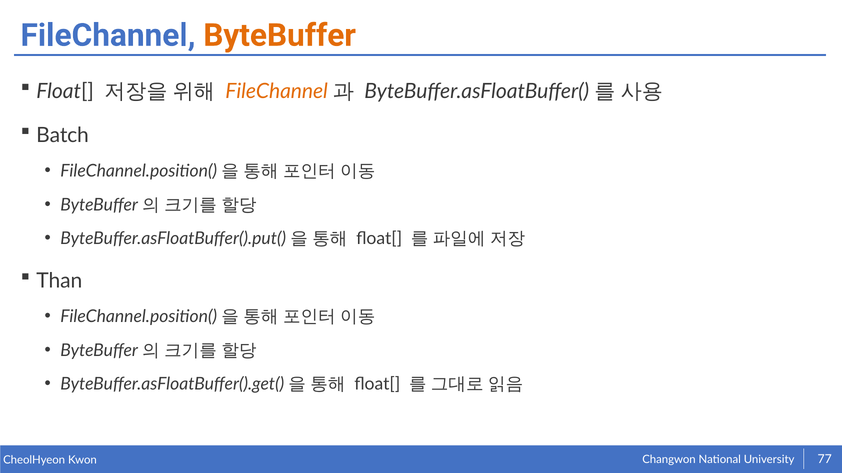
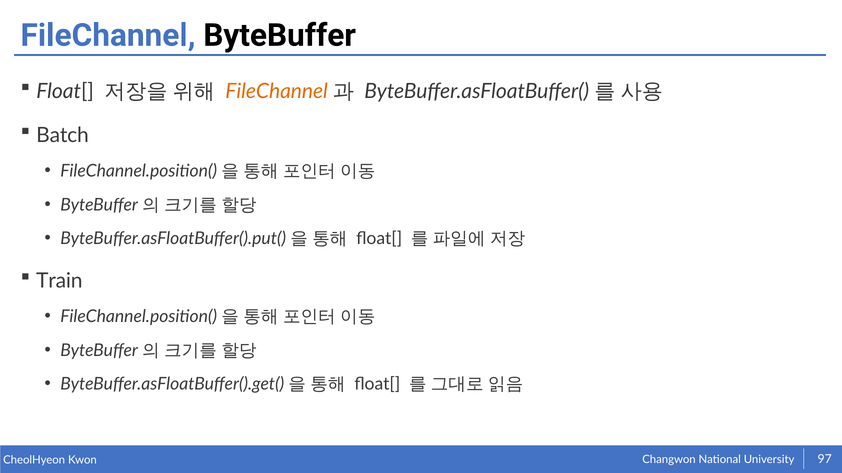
ByteBuffer at (280, 35) colour: orange -> black
Than: Than -> Train
77: 77 -> 97
